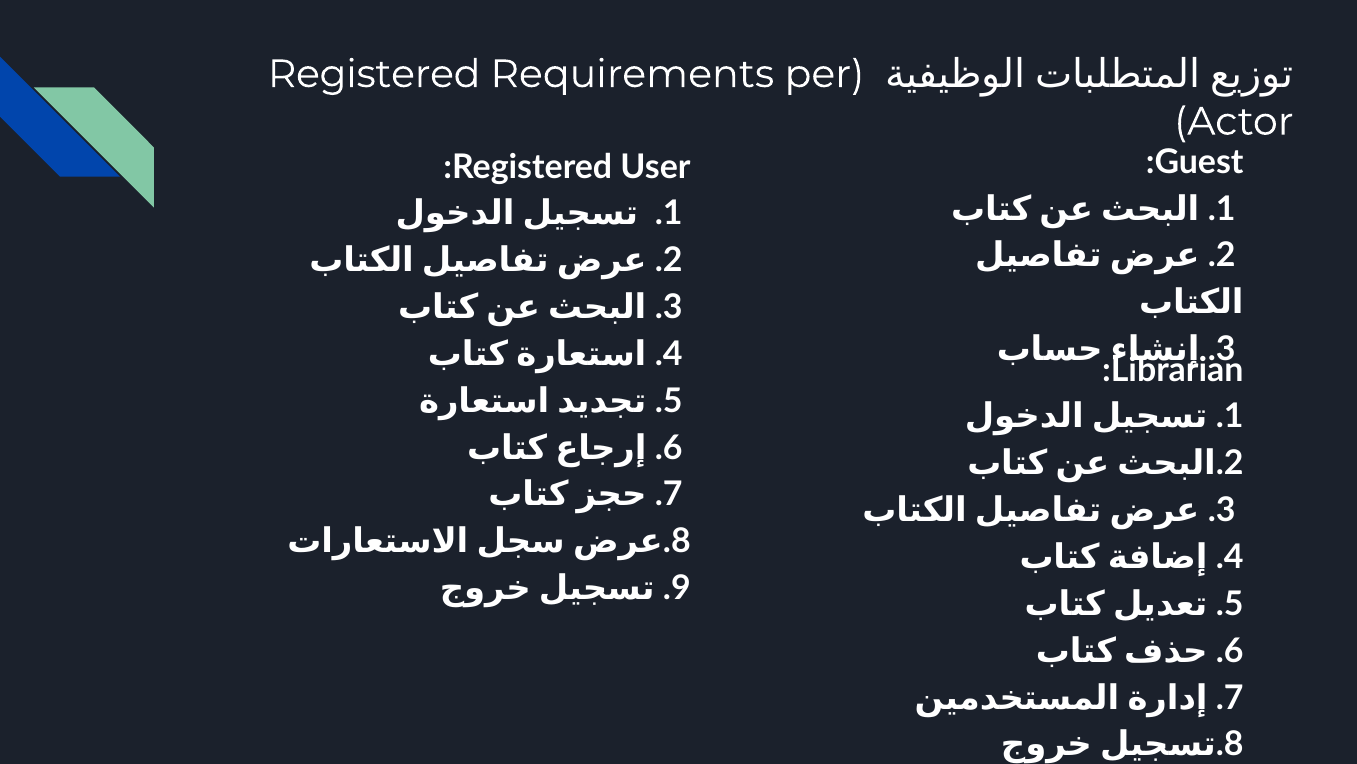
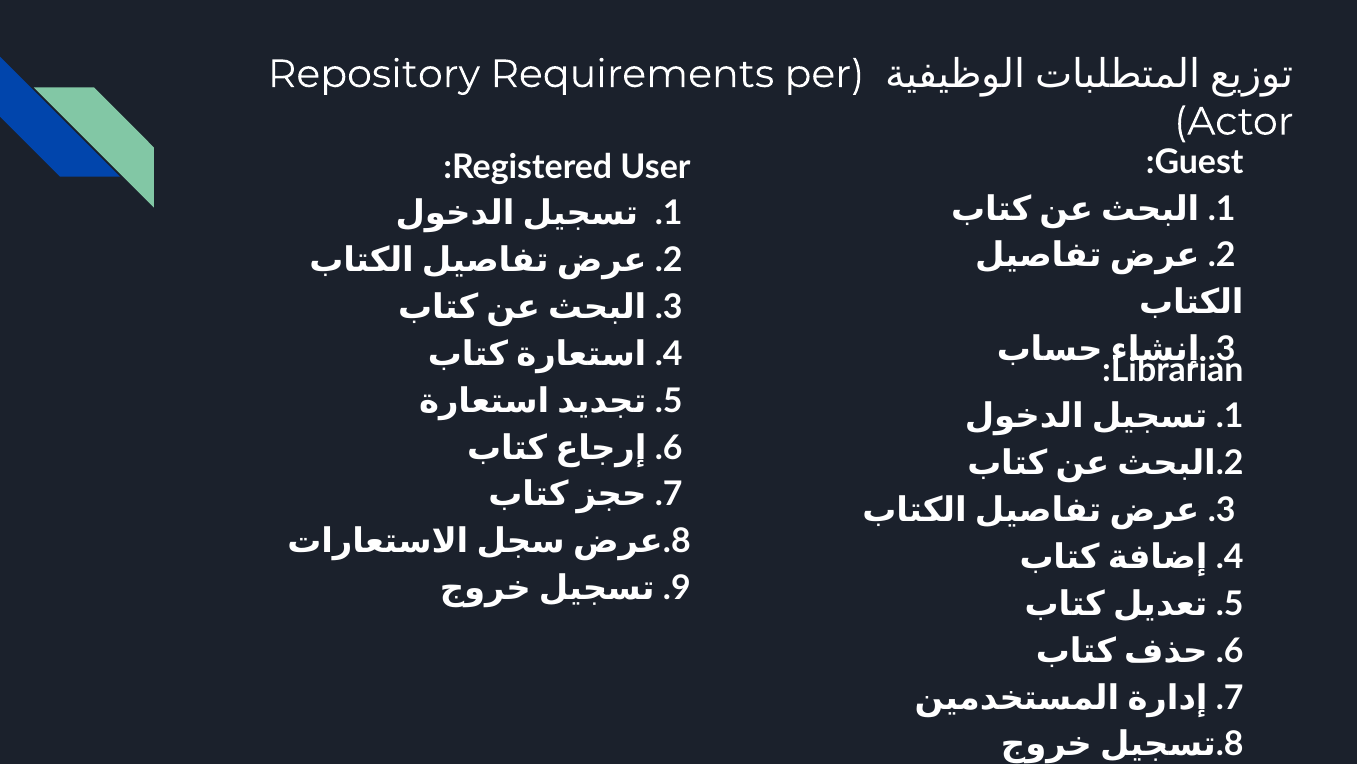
Registered at (374, 74): Registered -> Repository
